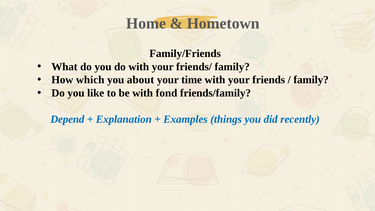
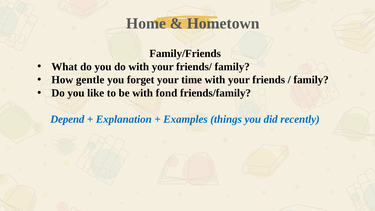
which: which -> gentle
about: about -> forget
